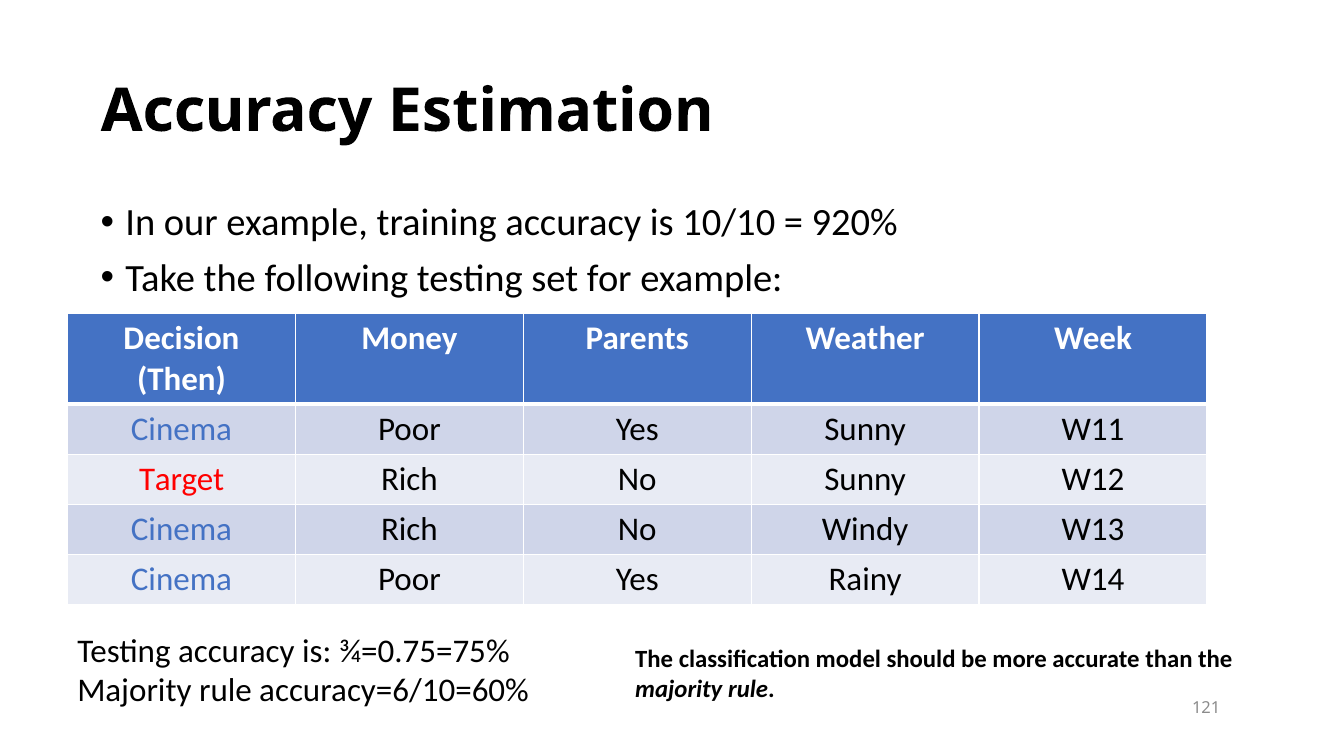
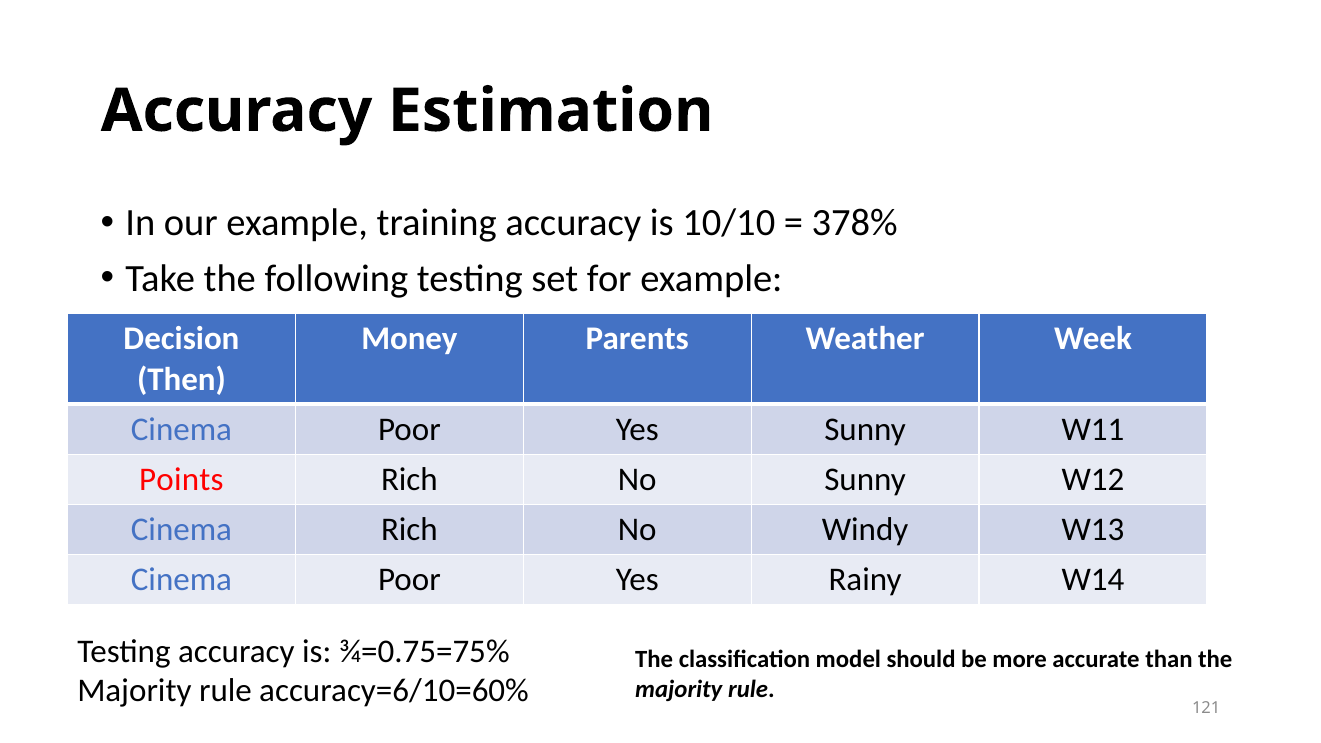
920%: 920% -> 378%
Target: Target -> Points
